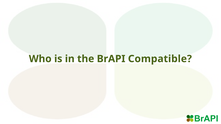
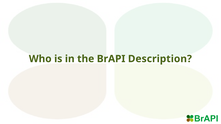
Compatible: Compatible -> Description
